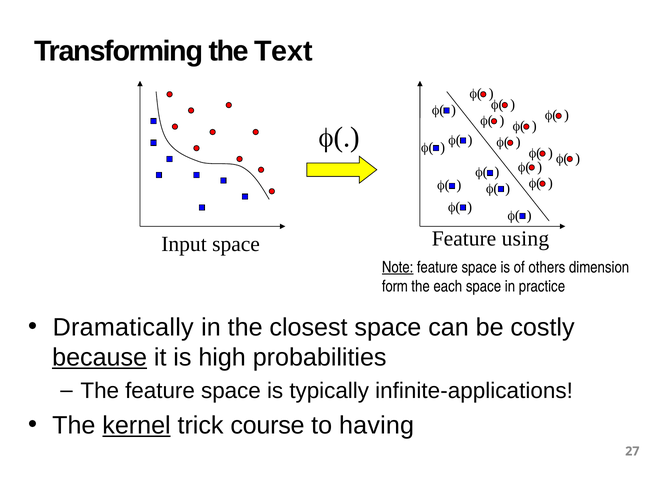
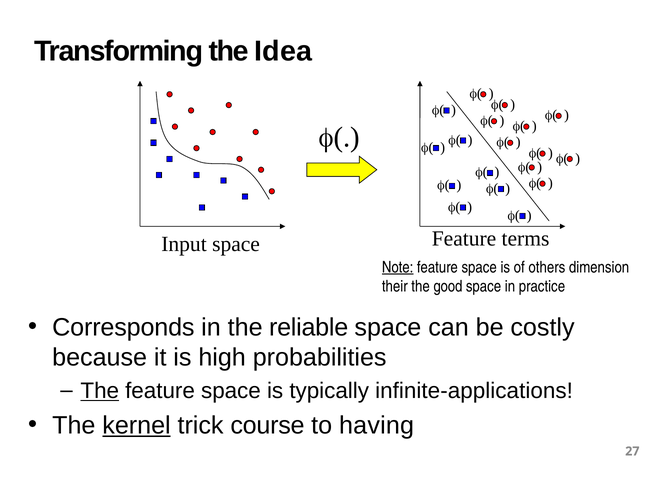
Text: Text -> Idea
using: using -> terms
form: form -> their
each: each -> good
Dramatically: Dramatically -> Corresponds
closest: closest -> reliable
because underline: present -> none
The at (100, 390) underline: none -> present
